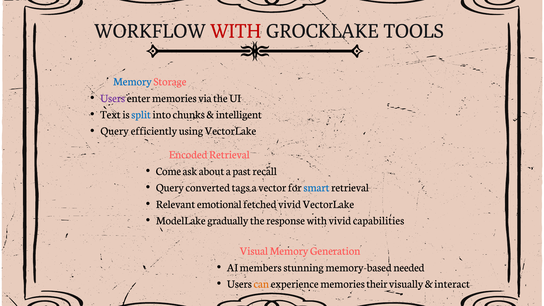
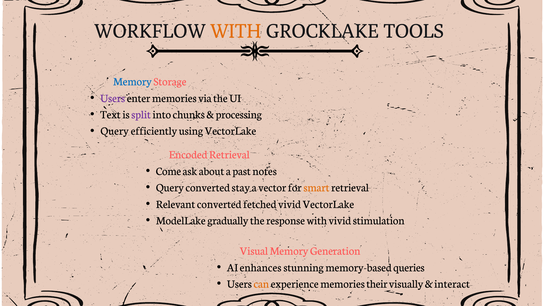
WITH at (236, 31) colour: red -> orange
split colour: blue -> purple
intelligent: intelligent -> processing
recall: recall -> notes
tags: tags -> stay
smart colour: blue -> orange
Relevant emotional: emotional -> converted
capabilities: capabilities -> stimulation
members: members -> enhances
needed: needed -> queries
